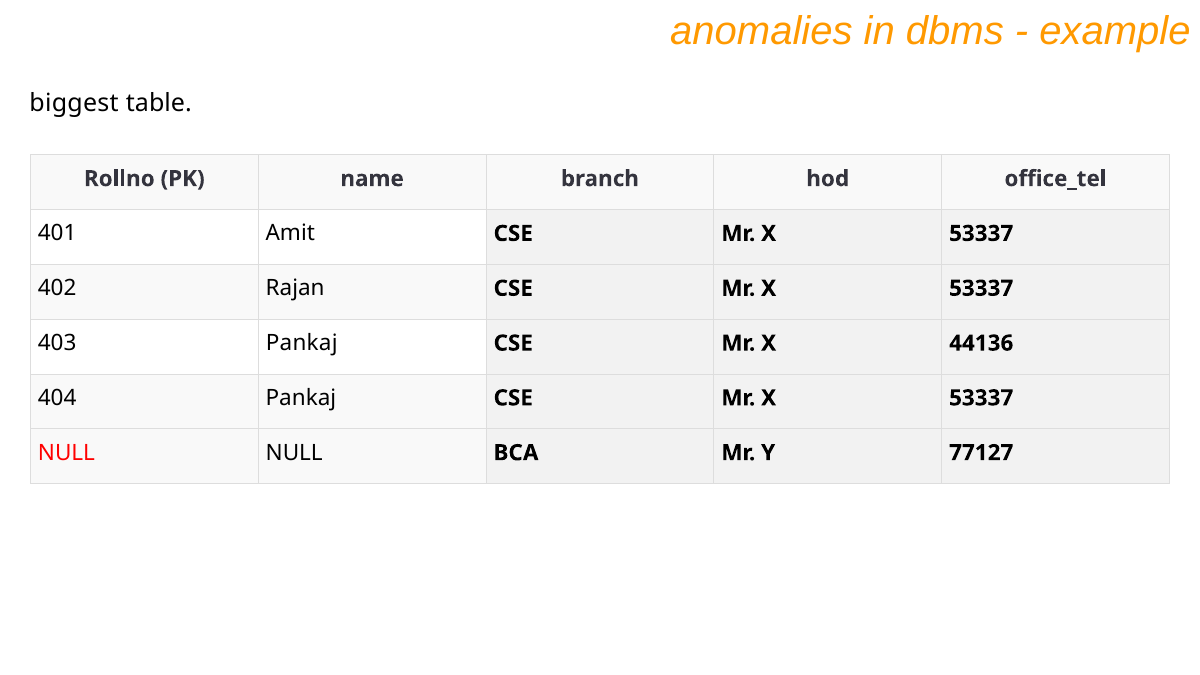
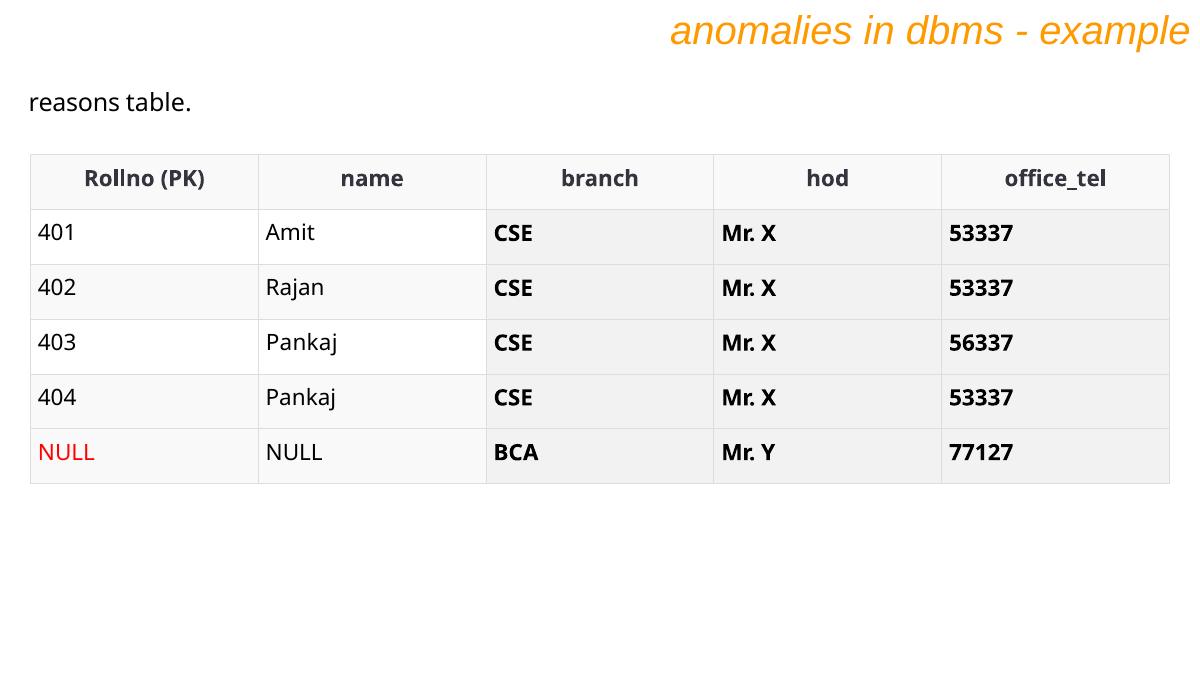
biggest: biggest -> reasons
44136: 44136 -> 56337
